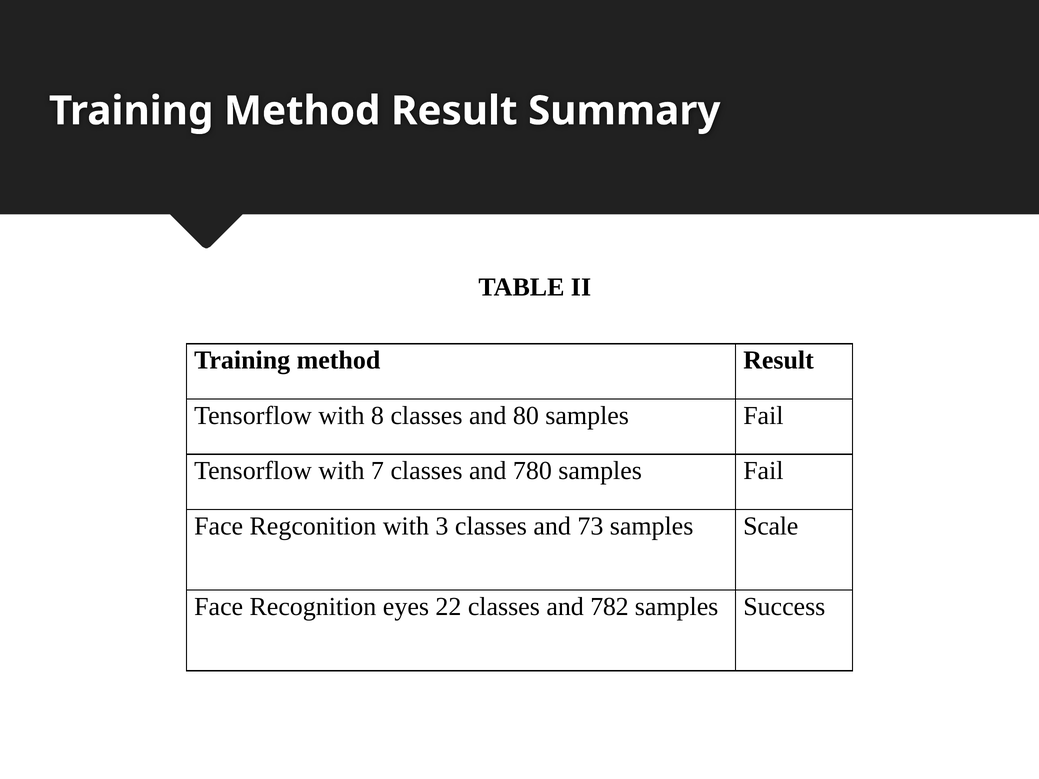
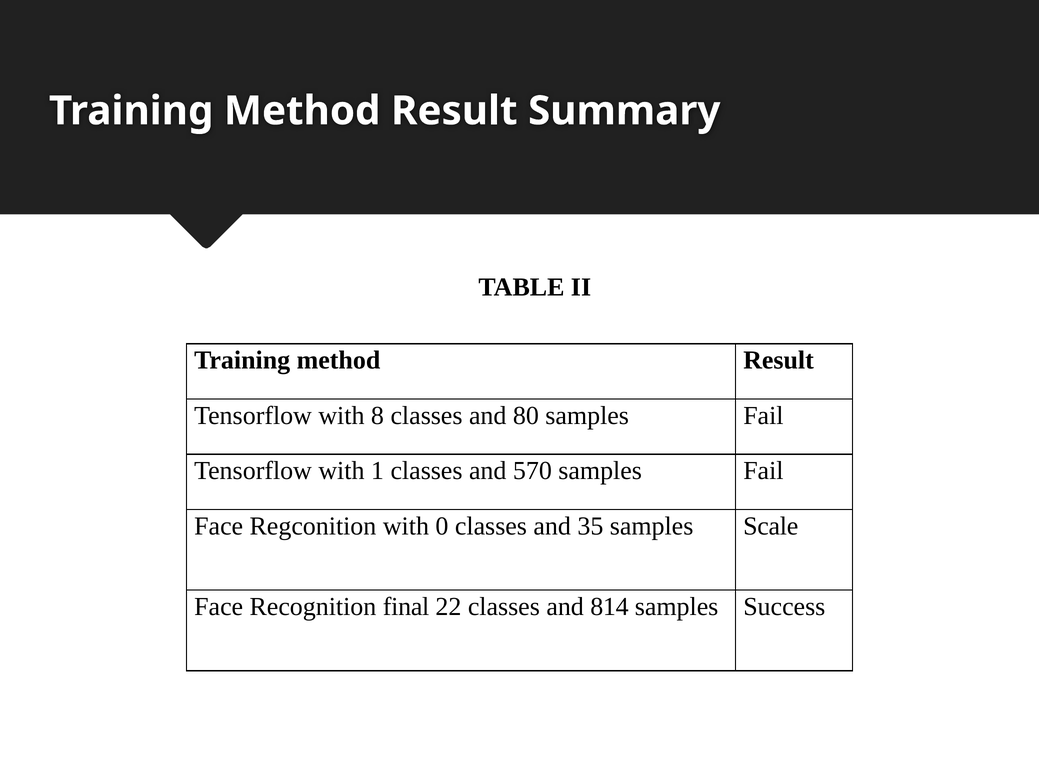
7: 7 -> 1
780: 780 -> 570
3: 3 -> 0
73: 73 -> 35
eyes: eyes -> final
782: 782 -> 814
